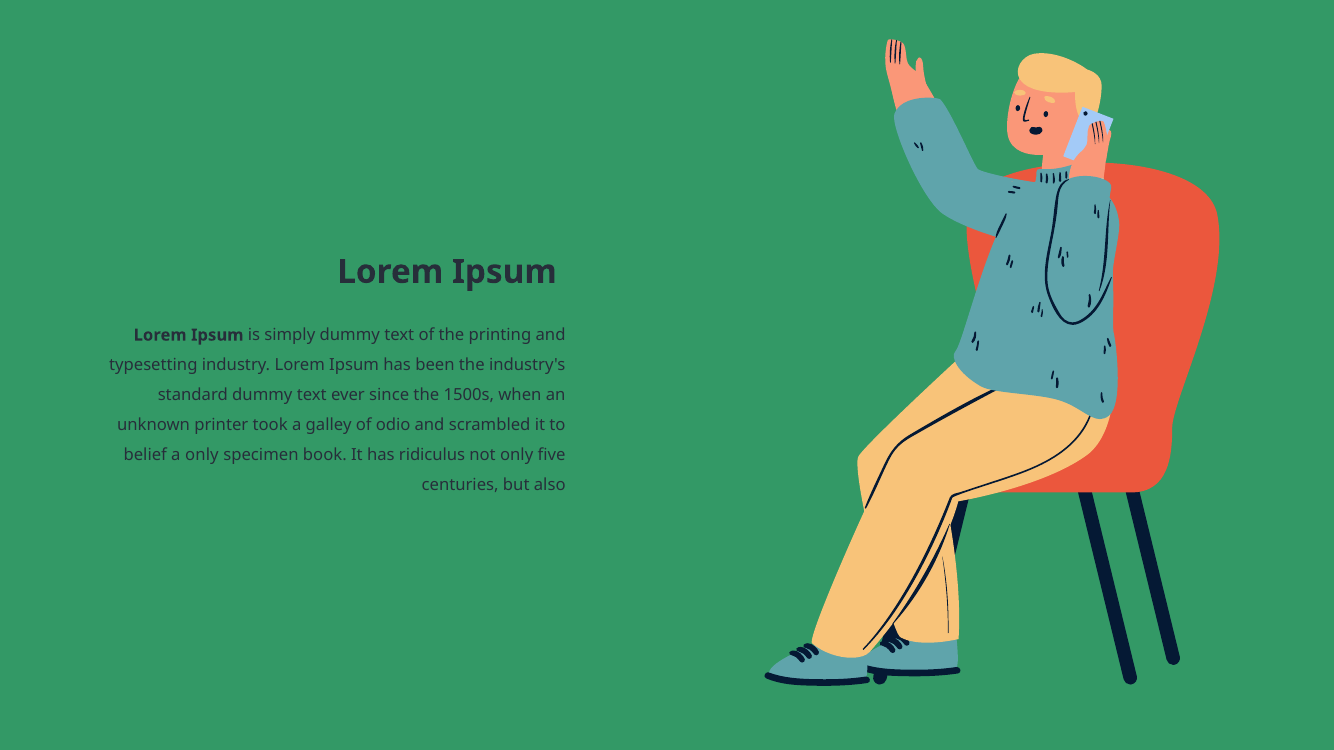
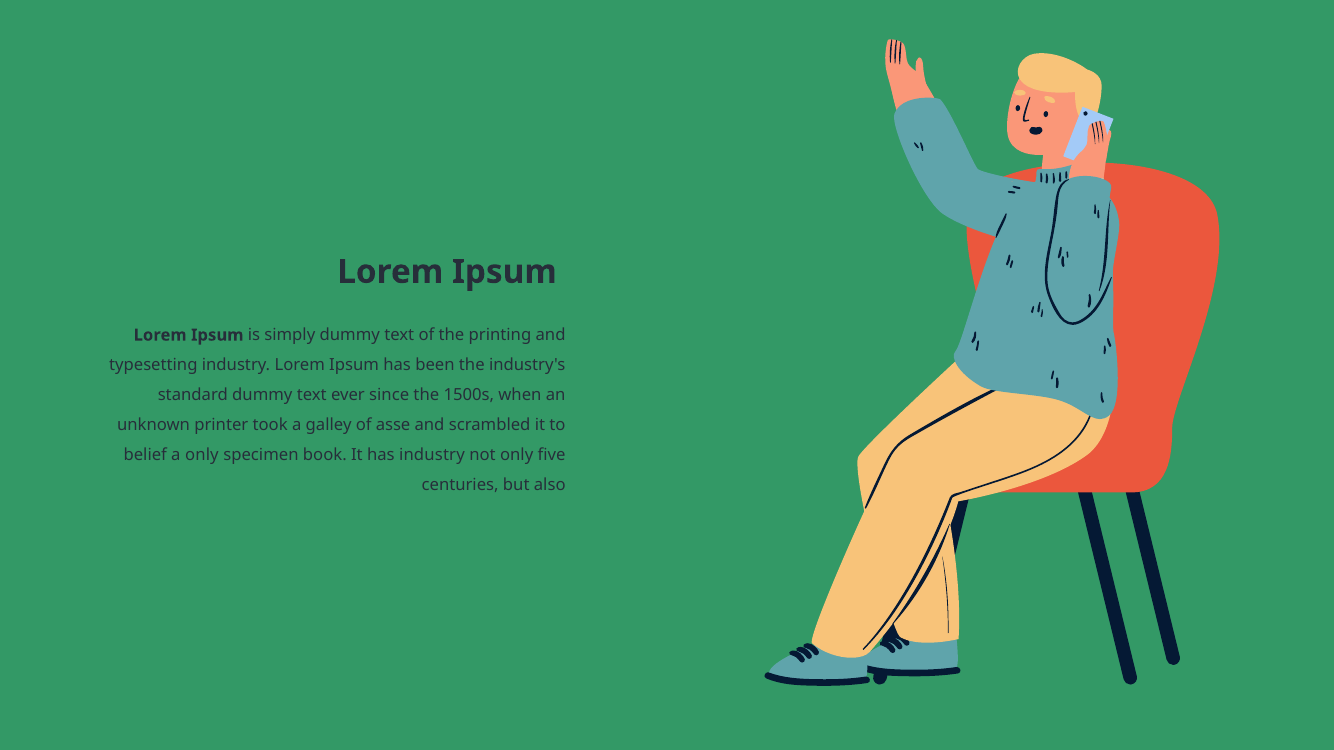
odio: odio -> asse
has ridiculus: ridiculus -> industry
